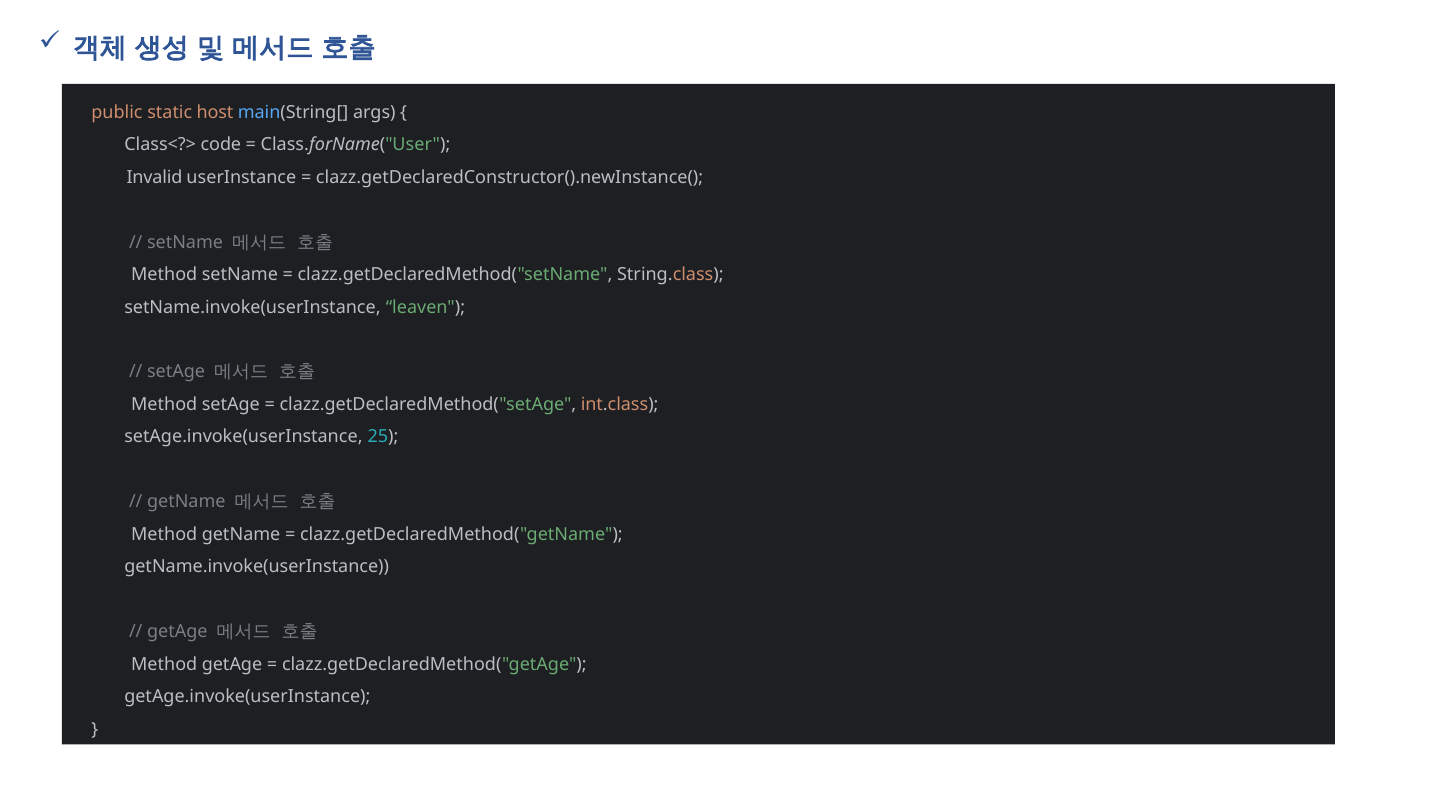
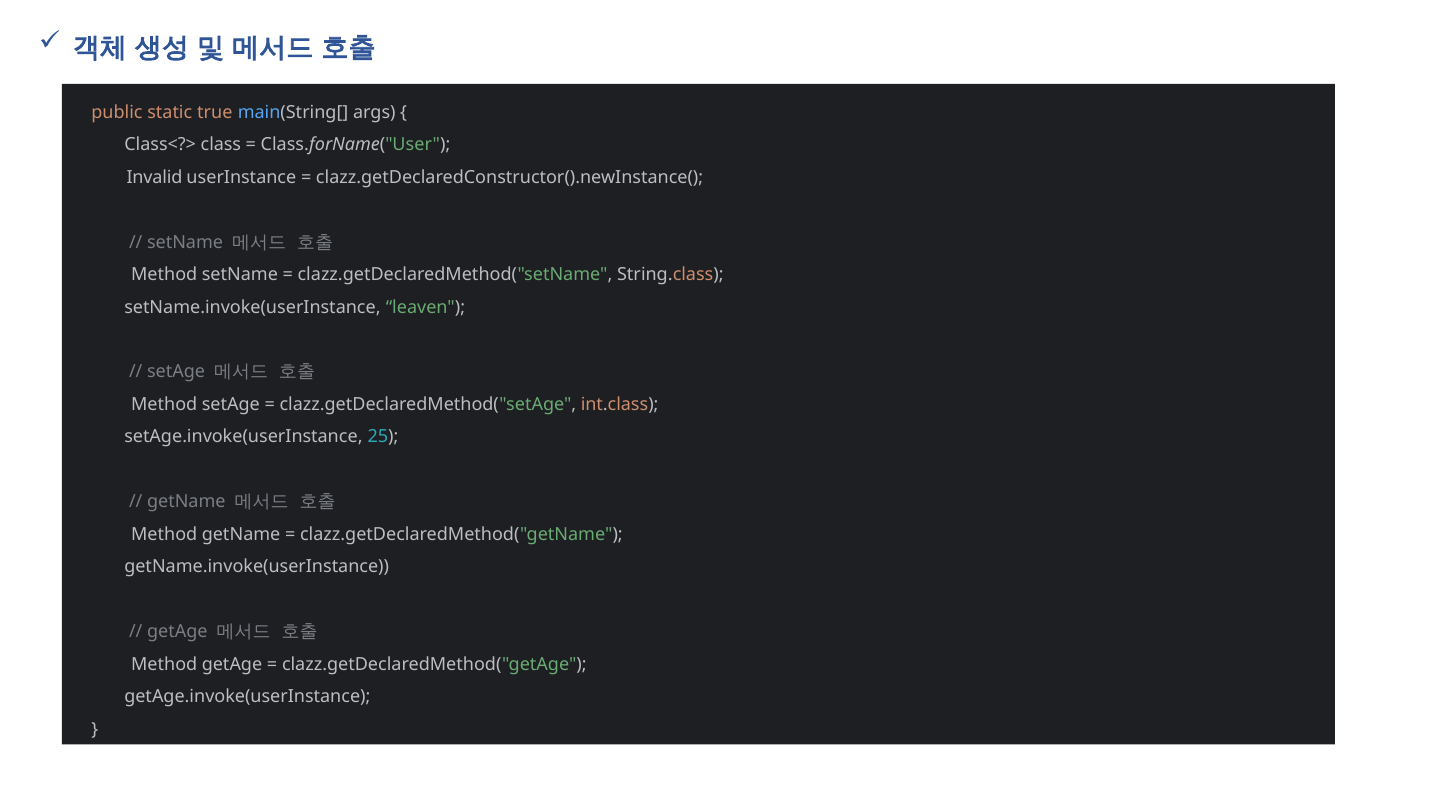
host: host -> true
code: code -> class
